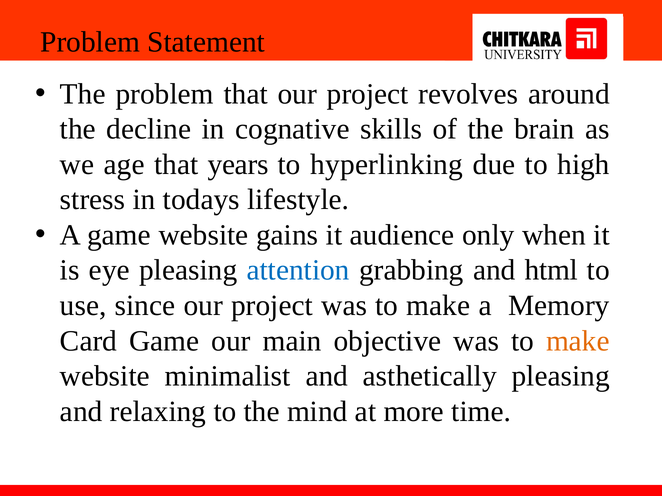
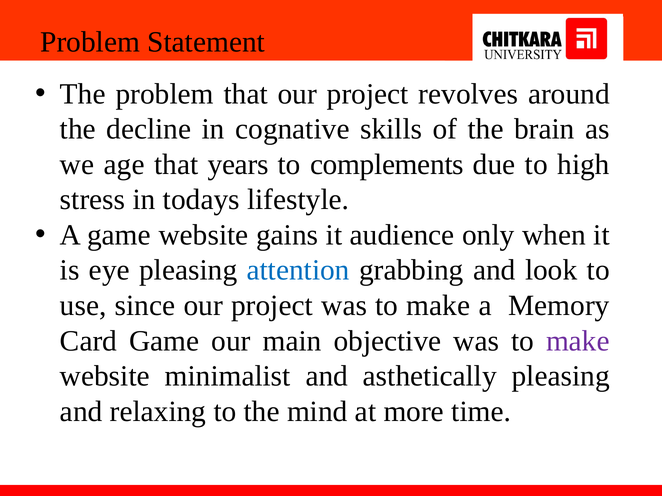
hyperlinking: hyperlinking -> complements
html: html -> look
make at (578, 341) colour: orange -> purple
